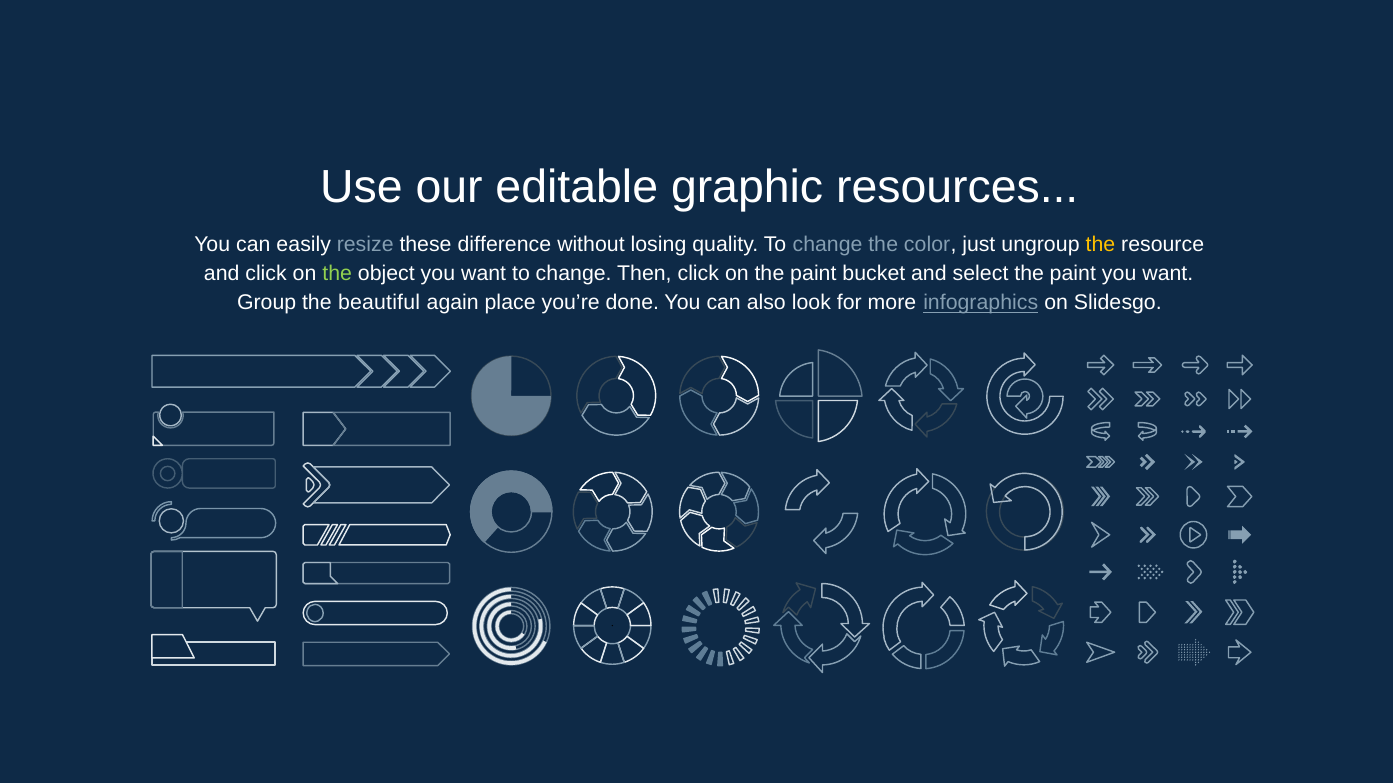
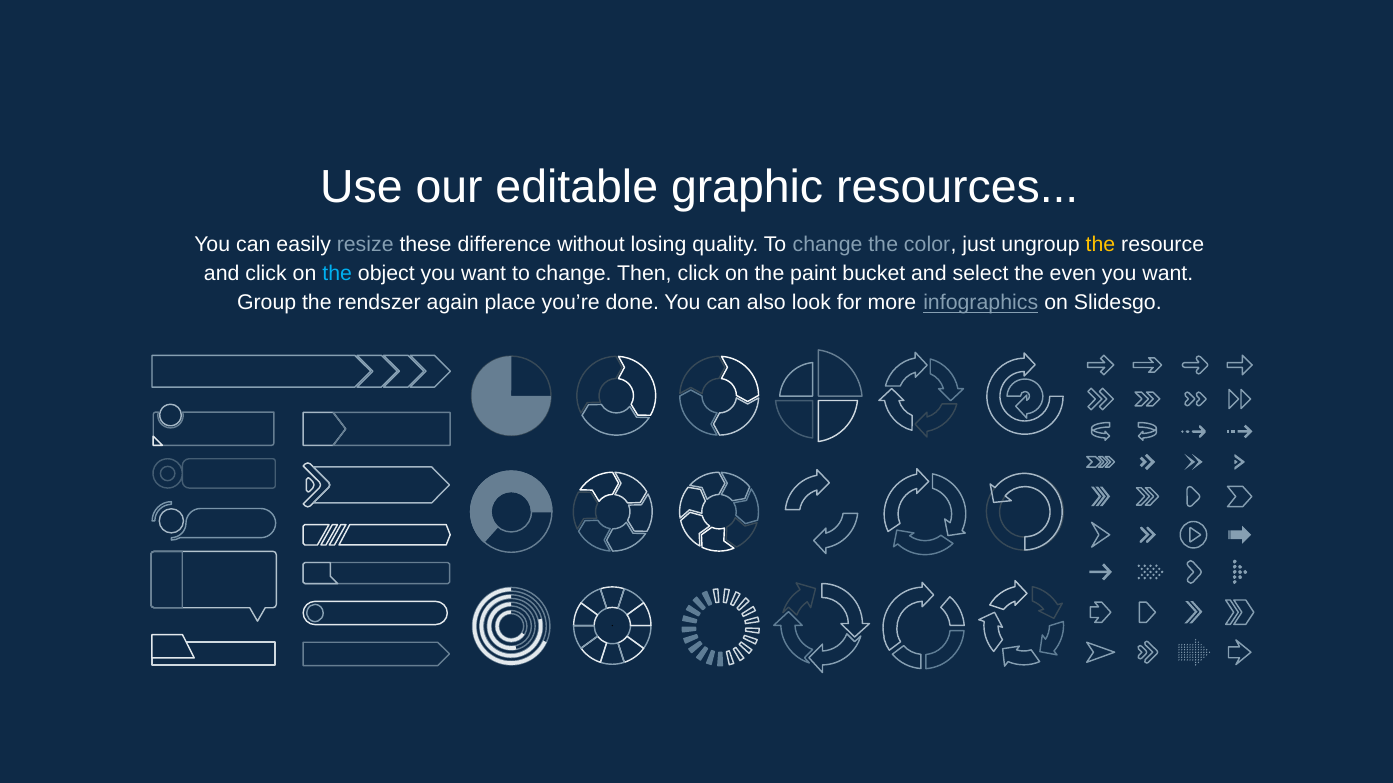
the at (337, 274) colour: light green -> light blue
select the paint: paint -> even
beautiful: beautiful -> rendszer
